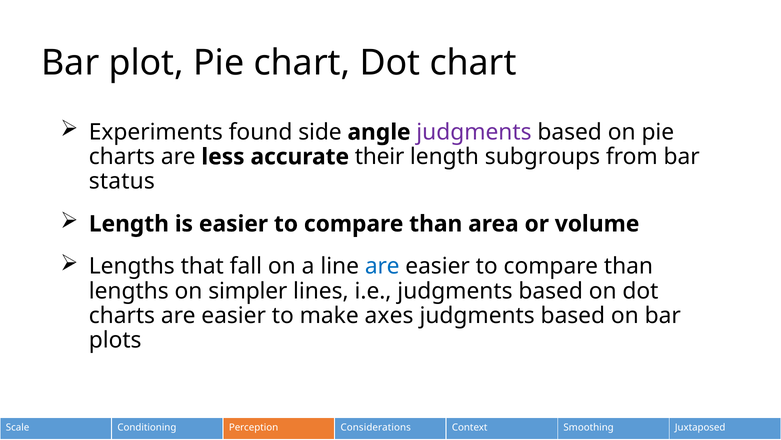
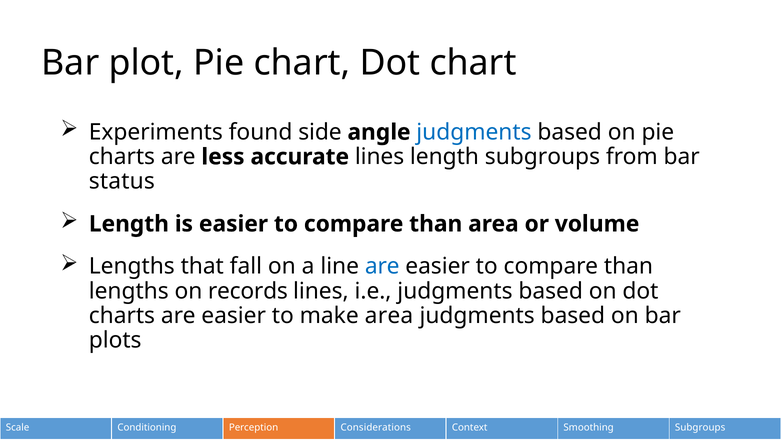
judgments at (474, 132) colour: purple -> blue
accurate their: their -> lines
simpler: simpler -> records
make axes: axes -> area
Smoothing Juxtaposed: Juxtaposed -> Subgroups
